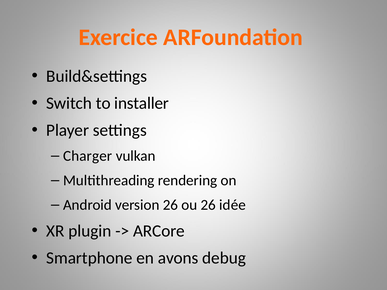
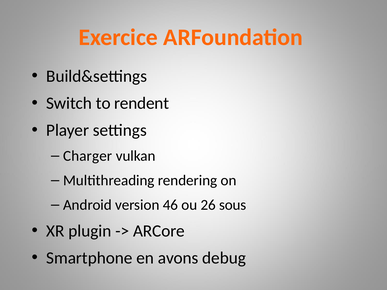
installer: installer -> rendent
version 26: 26 -> 46
idée: idée -> sous
